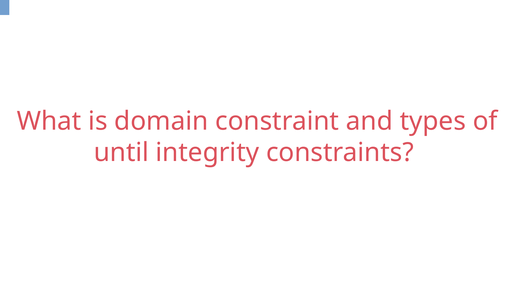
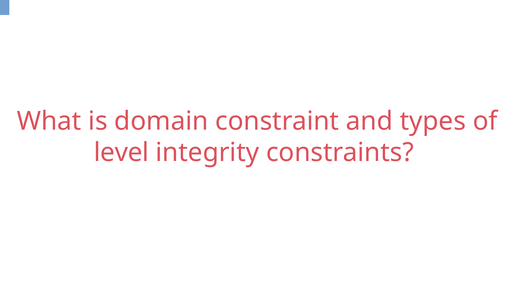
until: until -> level
